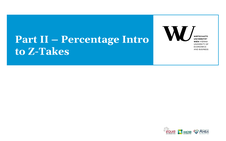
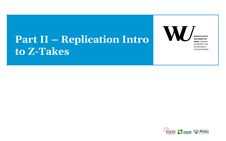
Percentage: Percentage -> Replication
